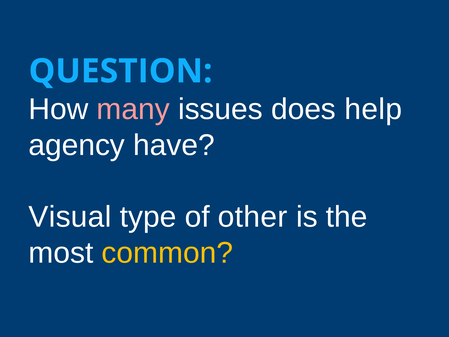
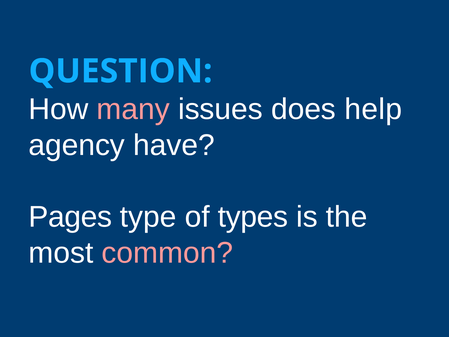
Visual: Visual -> Pages
other: other -> types
common colour: yellow -> pink
